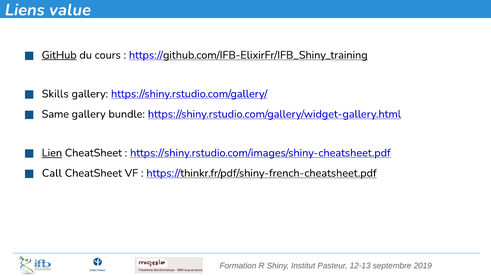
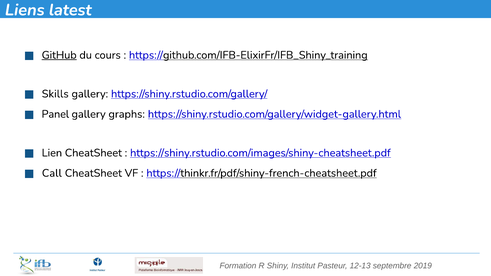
value: value -> latest
Same: Same -> Panel
bundle: bundle -> graphs
Lien underline: present -> none
